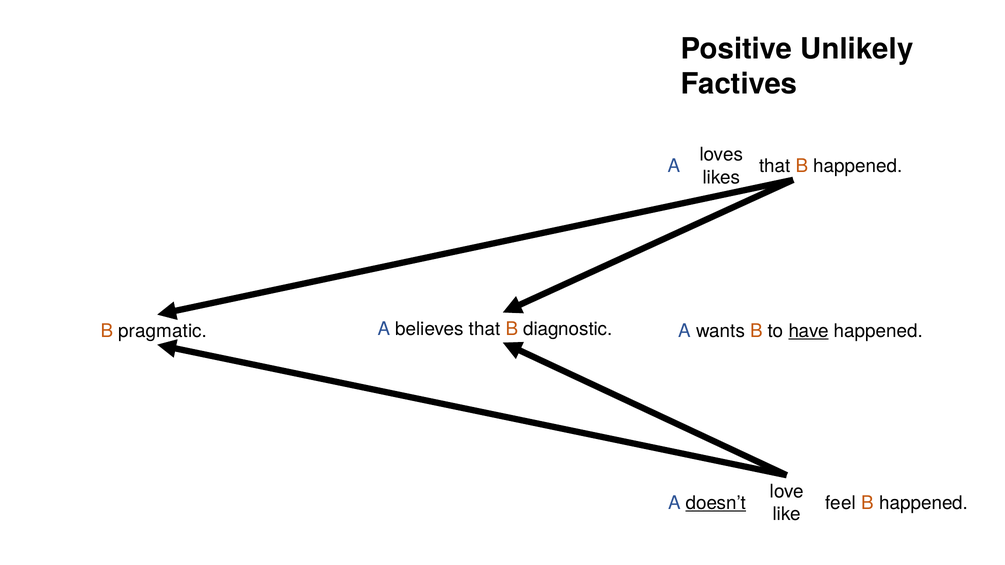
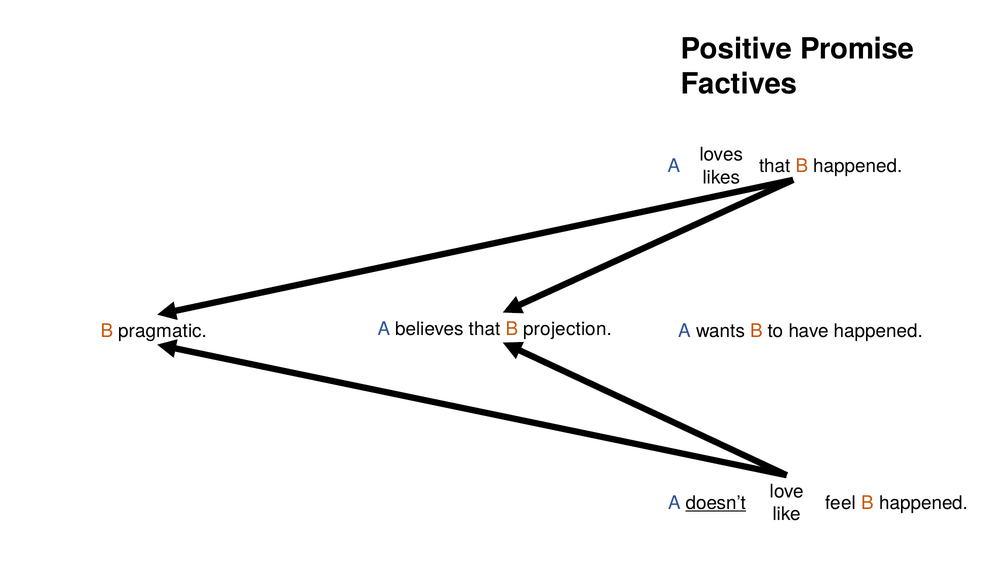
Unlikely: Unlikely -> Promise
diagnostic: diagnostic -> projection
have underline: present -> none
